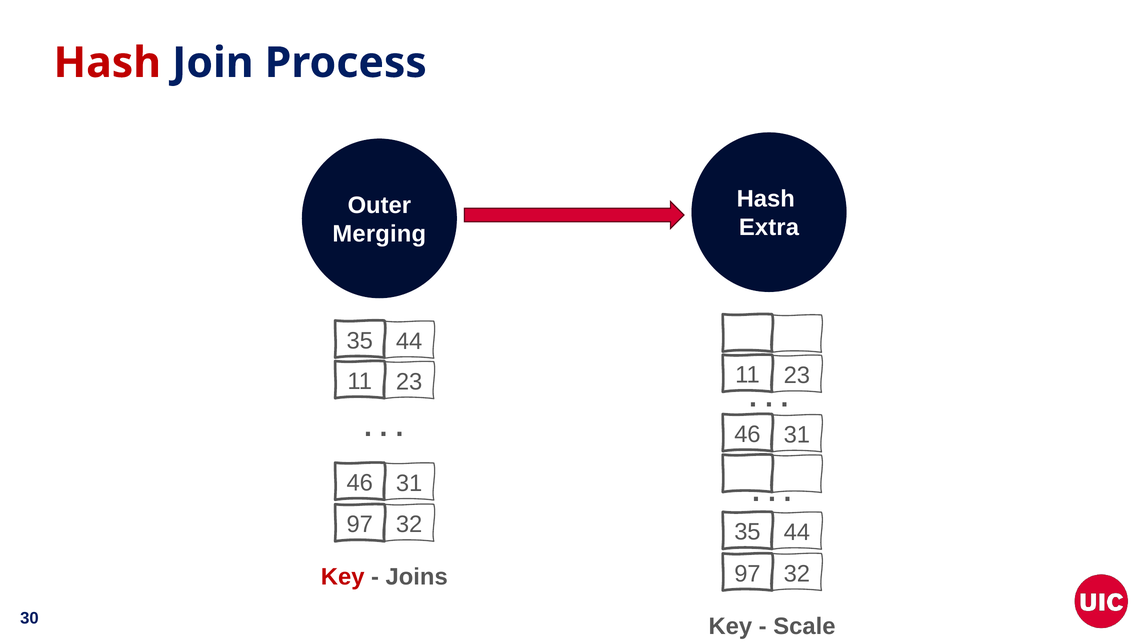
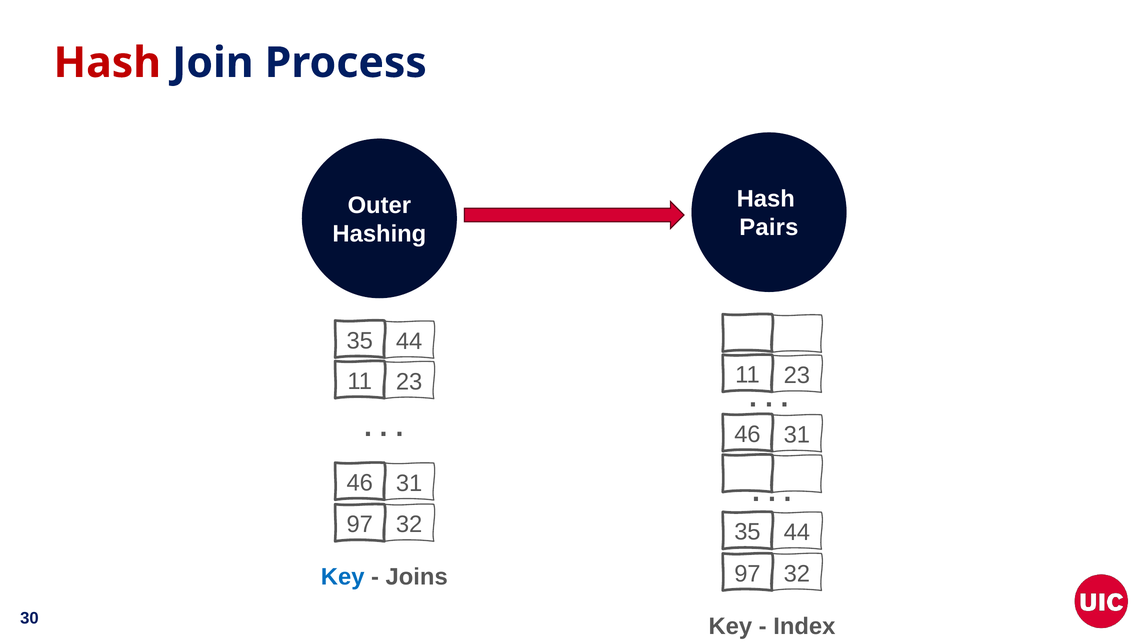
Extra: Extra -> Pairs
Merging: Merging -> Hashing
Key at (343, 577) colour: red -> blue
Scale: Scale -> Index
